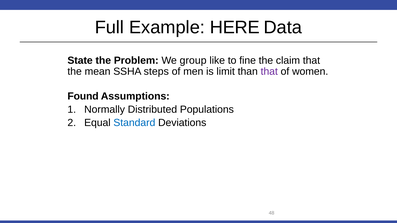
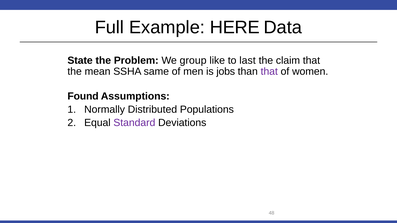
fine: fine -> last
steps: steps -> same
limit: limit -> jobs
Standard colour: blue -> purple
